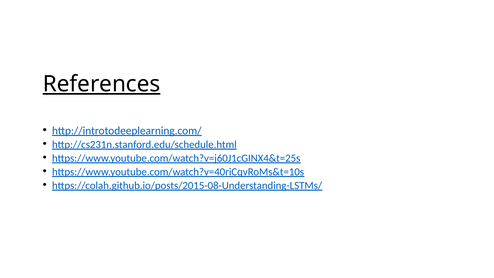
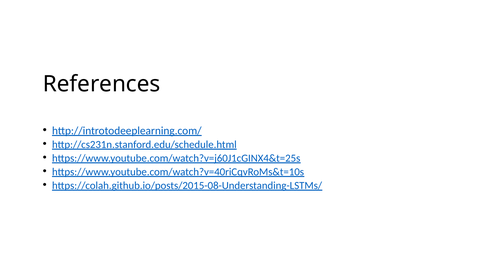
References underline: present -> none
